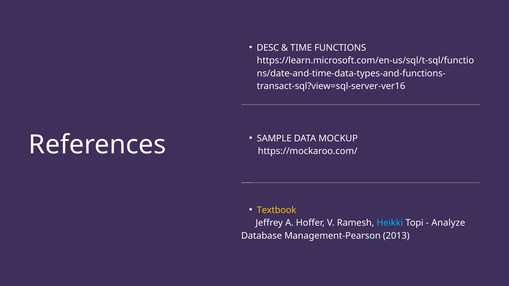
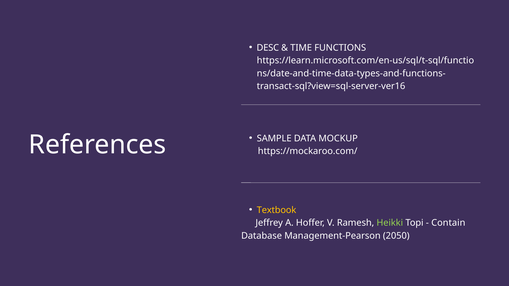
Heikki colour: light blue -> light green
Analyze: Analyze -> Contain
2013: 2013 -> 2050
